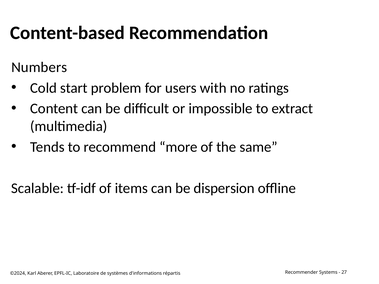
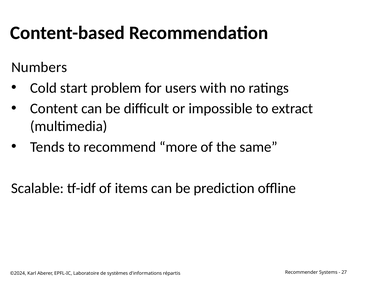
dispersion: dispersion -> prediction
